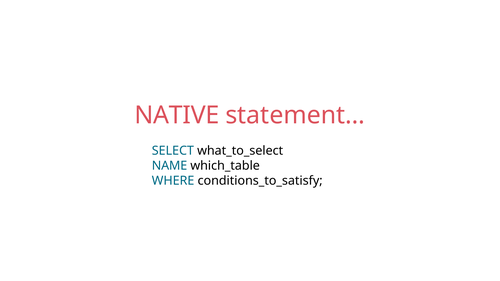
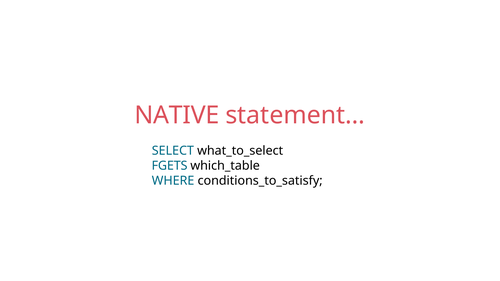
NAME: NAME -> FGETS
